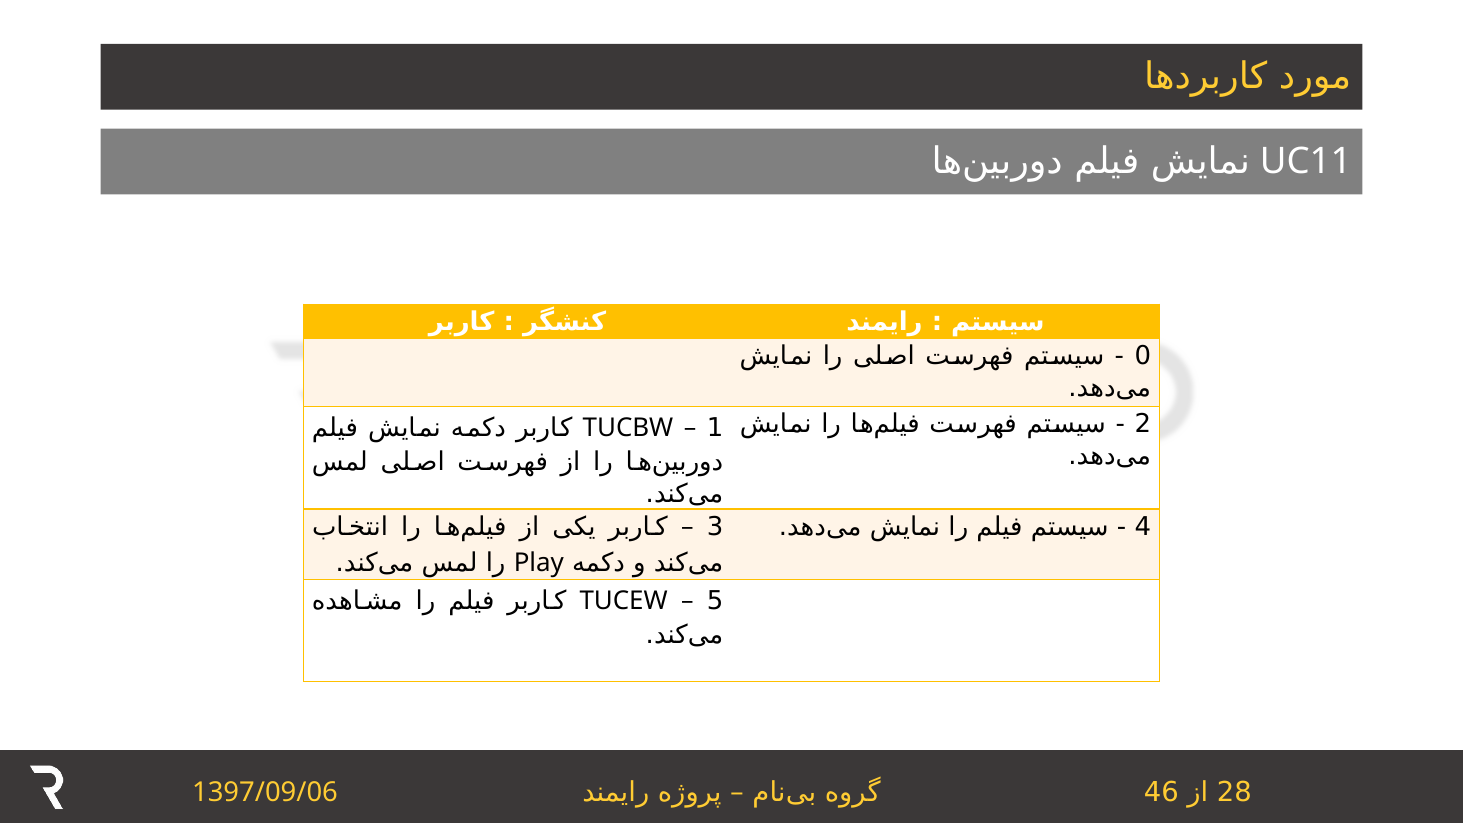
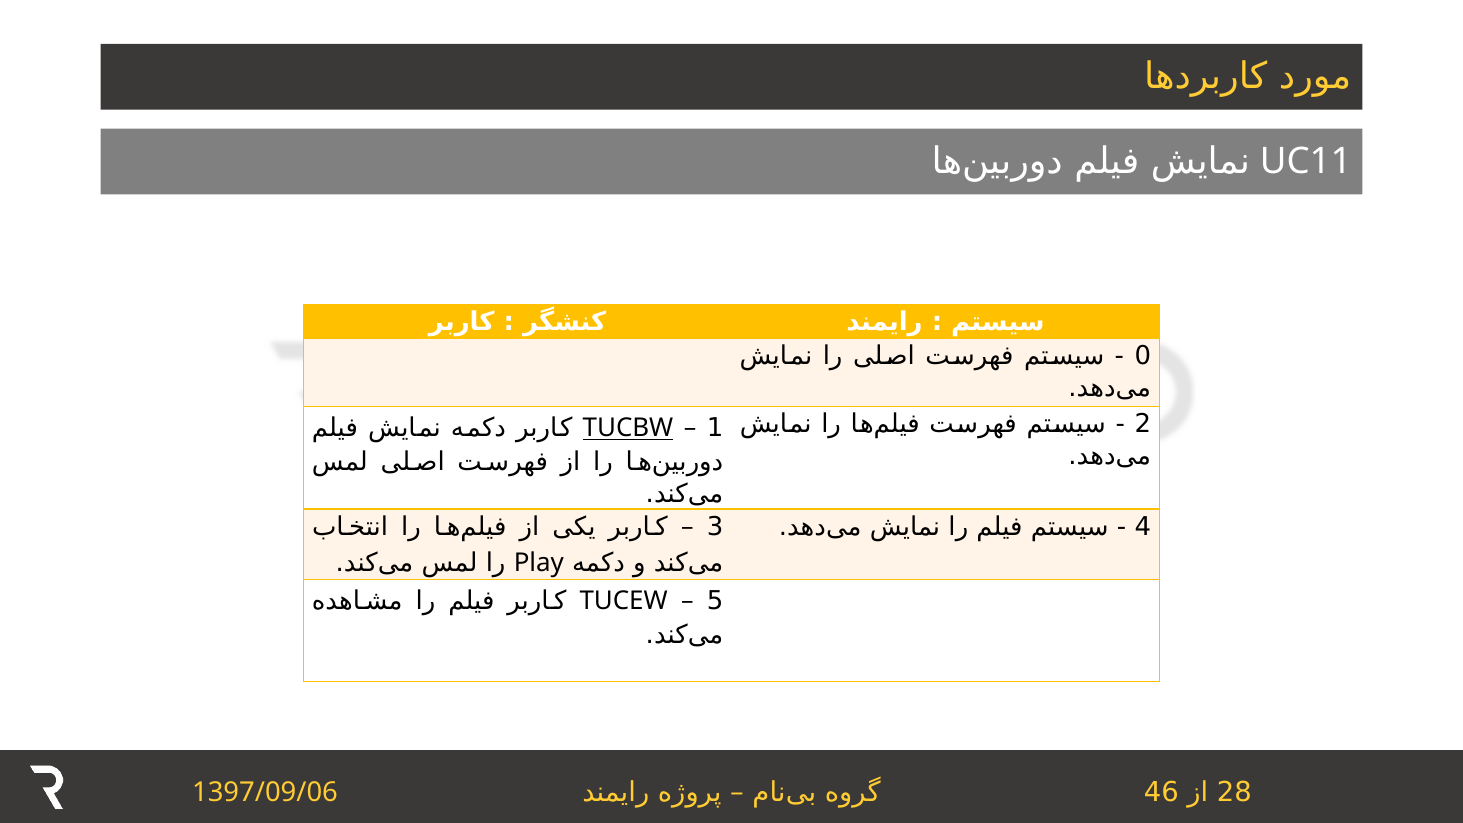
TUCBW underline: none -> present
